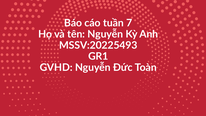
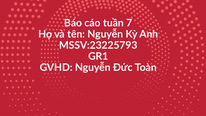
MSSV:20225493: MSSV:20225493 -> MSSV:23225793
